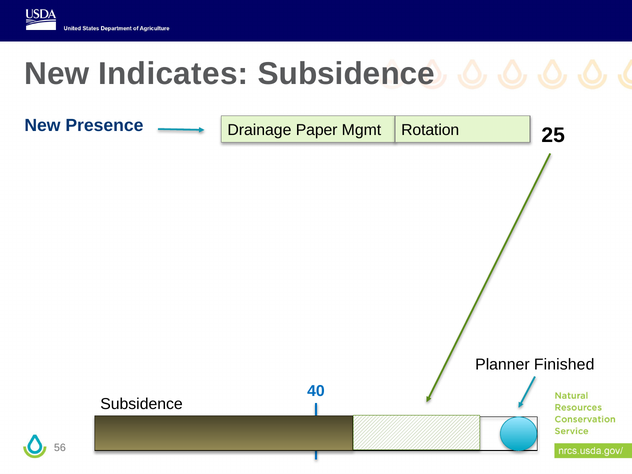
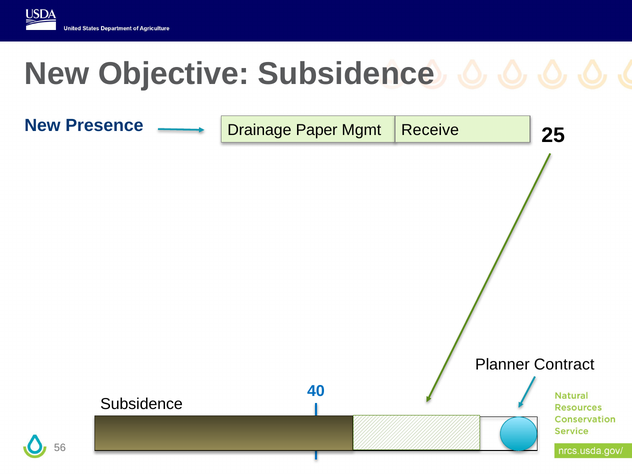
Indicates: Indicates -> Objective
Rotation: Rotation -> Receive
Finished: Finished -> Contract
